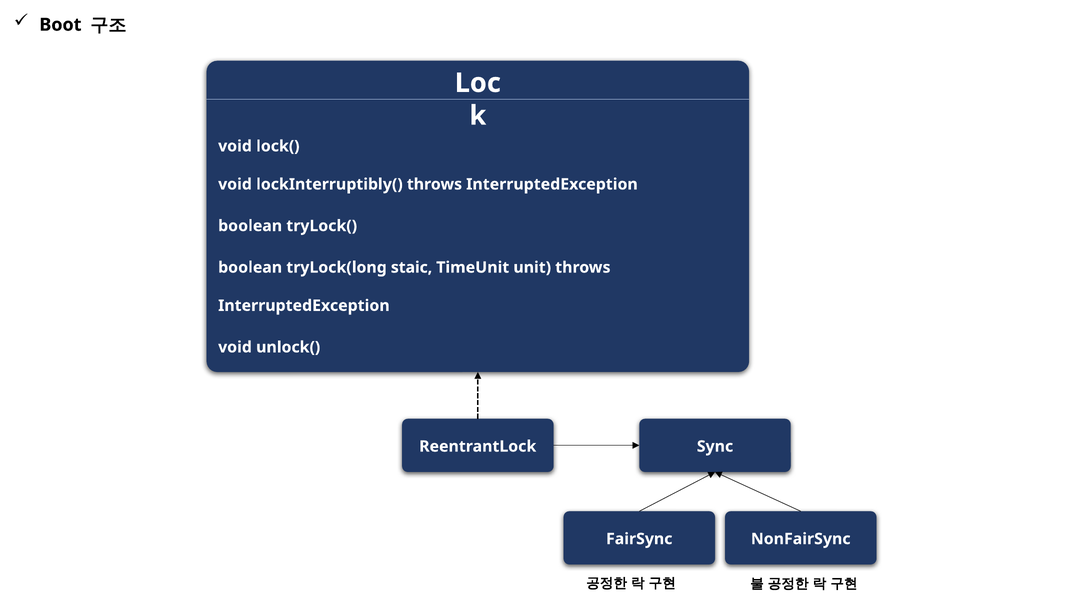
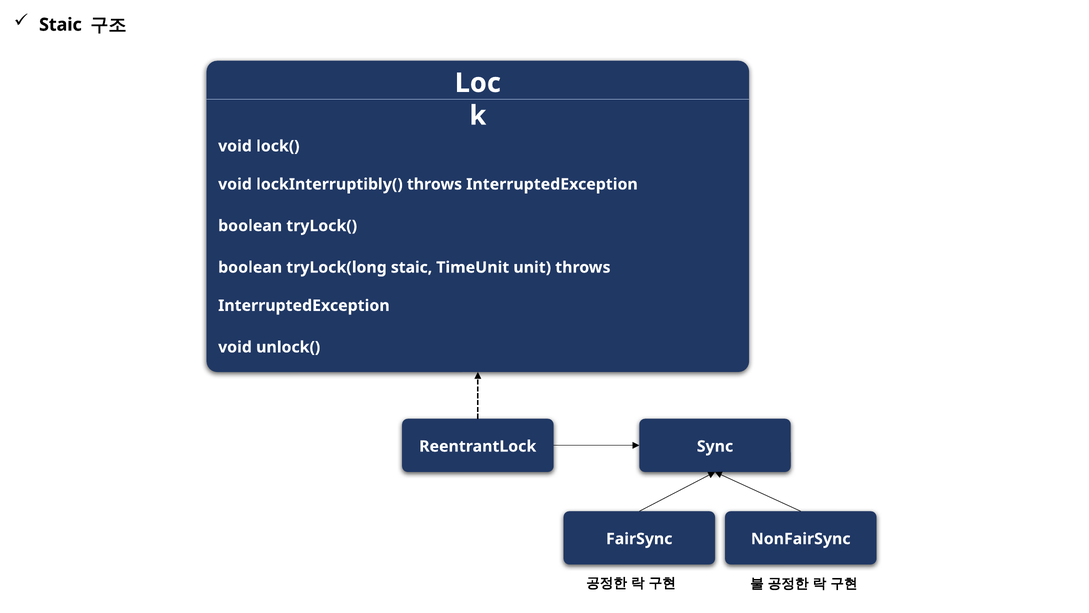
Boot at (60, 25): Boot -> Staic
